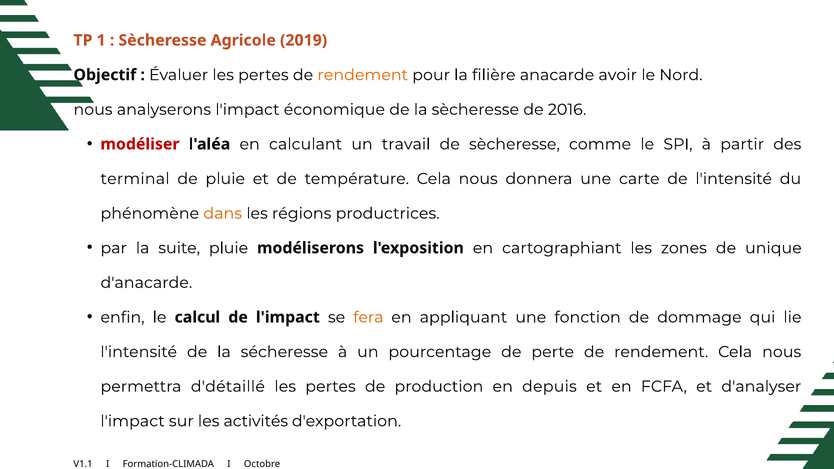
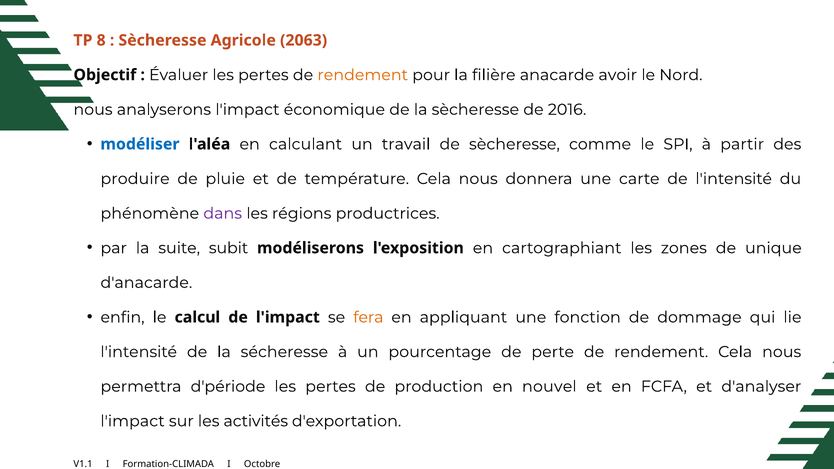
1: 1 -> 8
2019: 2019 -> 2063
modéliser colour: red -> blue
terminal: terminal -> produire
dans colour: orange -> purple
suite pluie: pluie -> subit
d'détaillé: d'détaillé -> d'période
depuis: depuis -> nouvel
